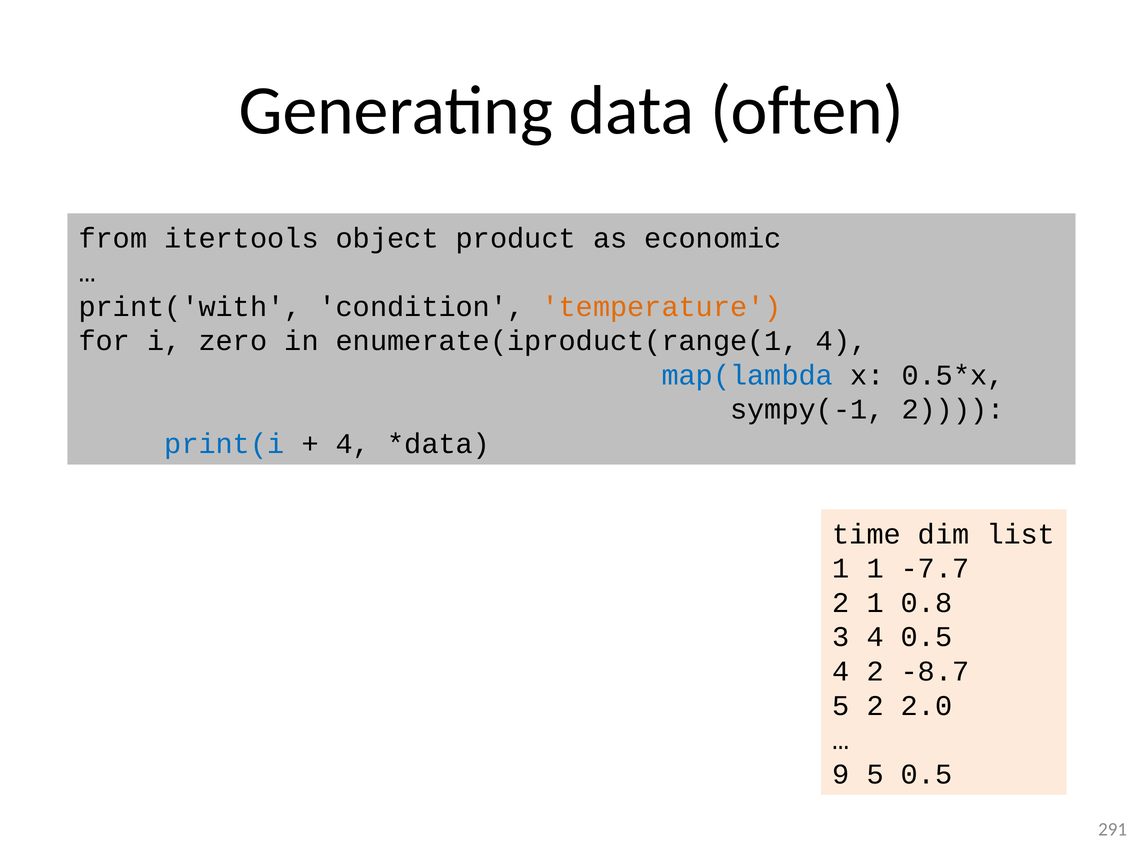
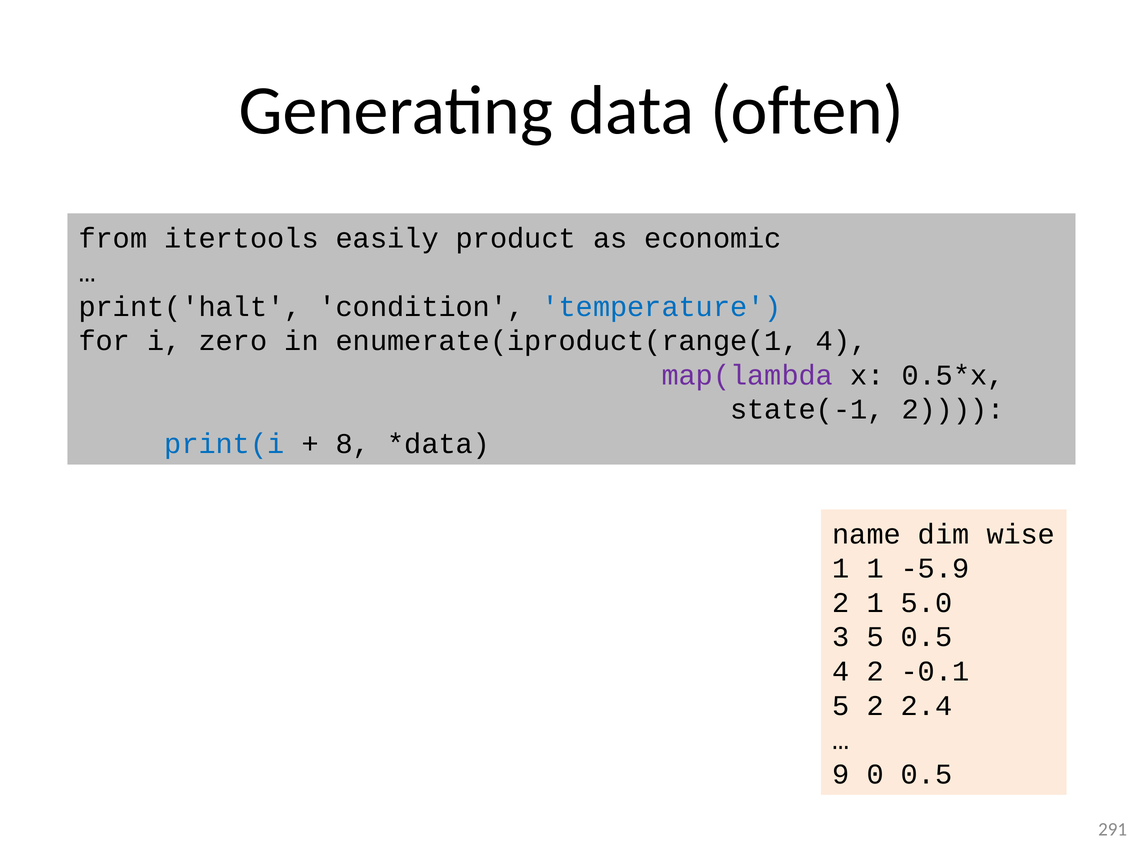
object: object -> easily
print('with: print('with -> print('halt
temperature colour: orange -> blue
map(lambda colour: blue -> purple
sympy(-1: sympy(-1 -> state(-1
4 at (353, 444): 4 -> 8
time: time -> name
list: list -> wise
-7.7: -7.7 -> -5.9
0.8: 0.8 -> 5.0
3 4: 4 -> 5
-8.7: -8.7 -> -0.1
2.0: 2.0 -> 2.4
9 5: 5 -> 0
